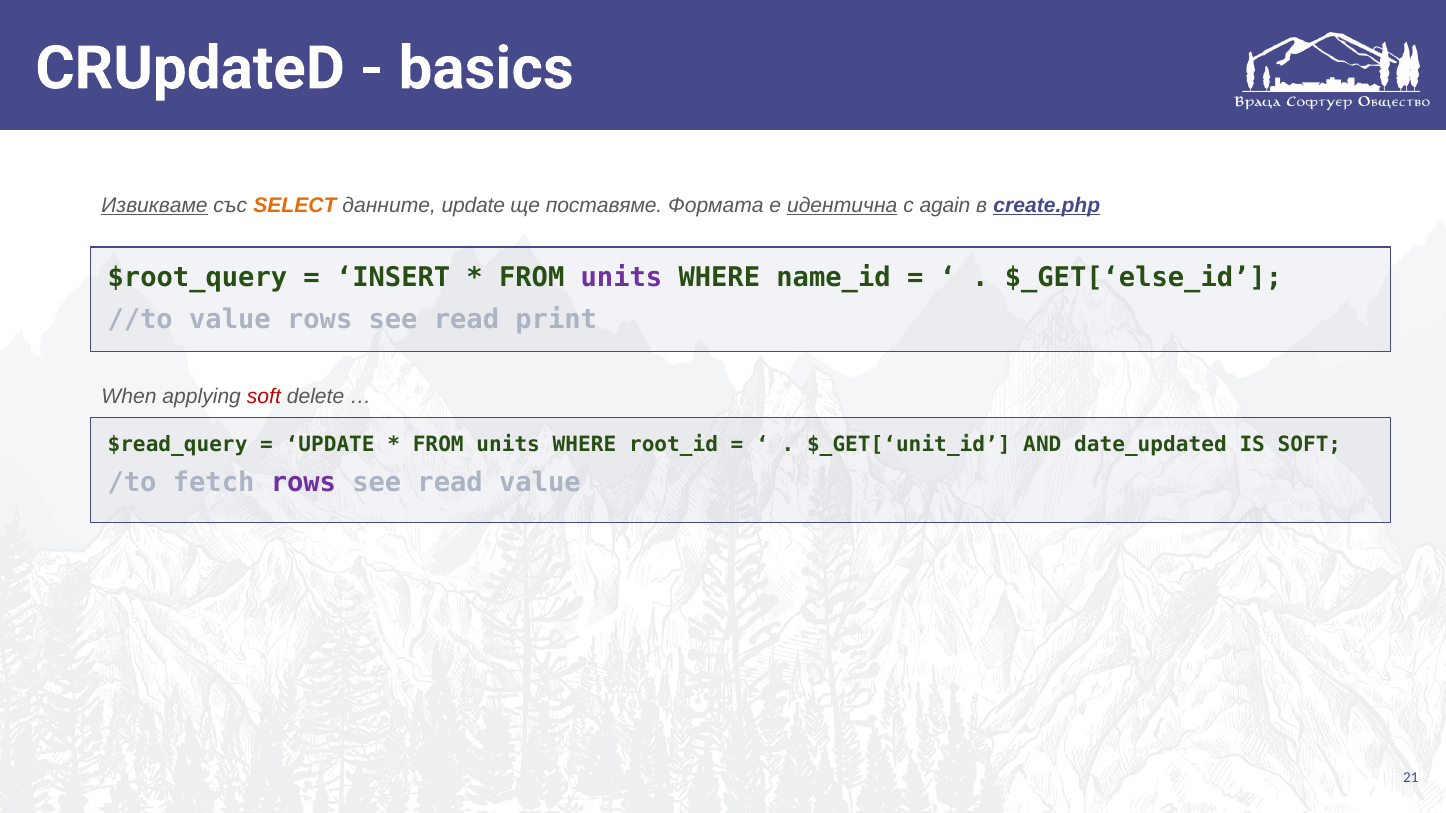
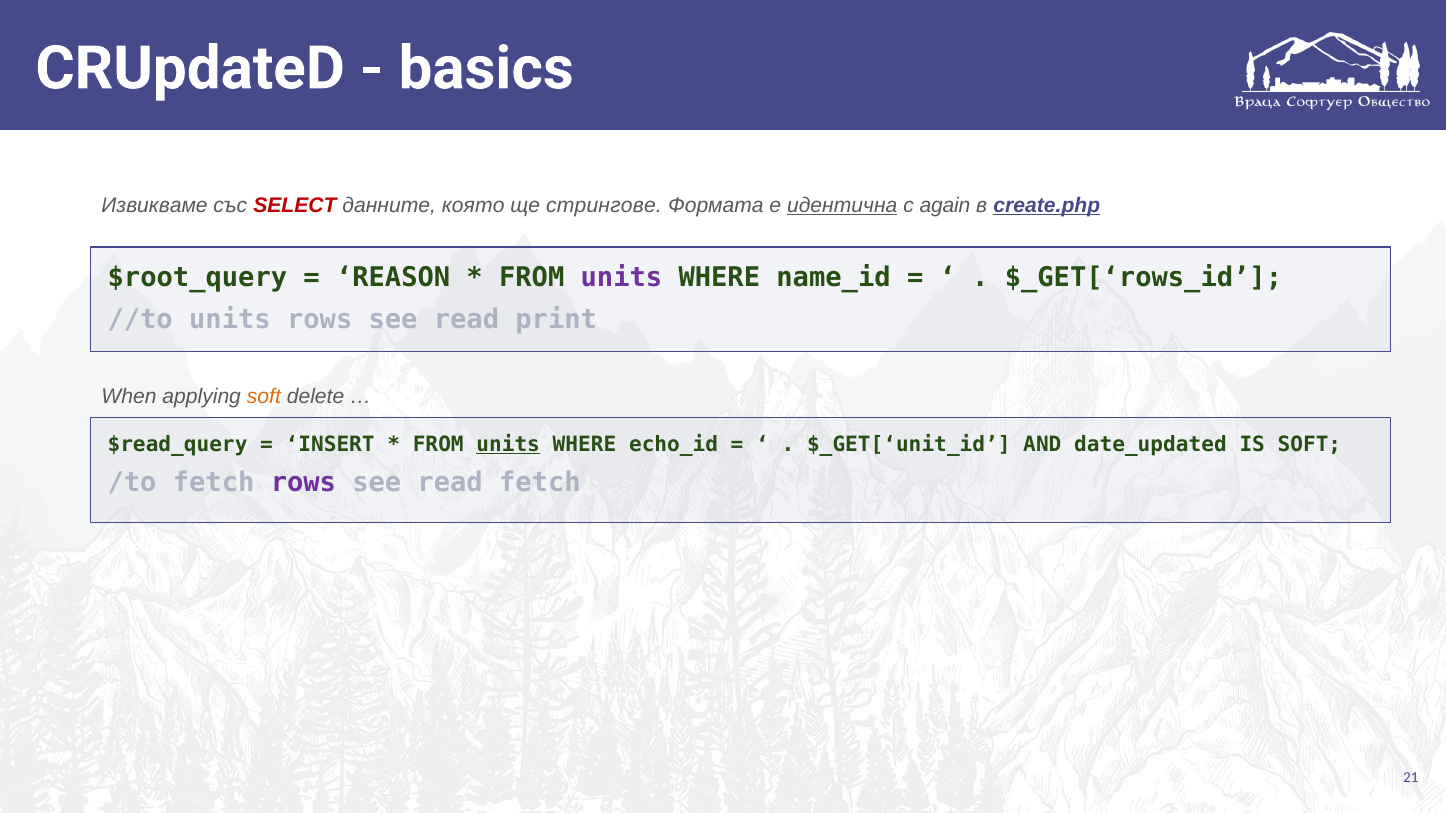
Извикваме underline: present -> none
SELECT colour: orange -> red
данните update: update -> която
поставяме: поставяме -> стрингове
INSERT: INSERT -> REASON
$_GET[‘else_id: $_GET[‘else_id -> $_GET[‘rows_id
//to value: value -> units
soft at (264, 397) colour: red -> orange
UPDATE at (330, 445): UPDATE -> INSERT
units at (508, 445) underline: none -> present
root_id: root_id -> echo_id
read value: value -> fetch
